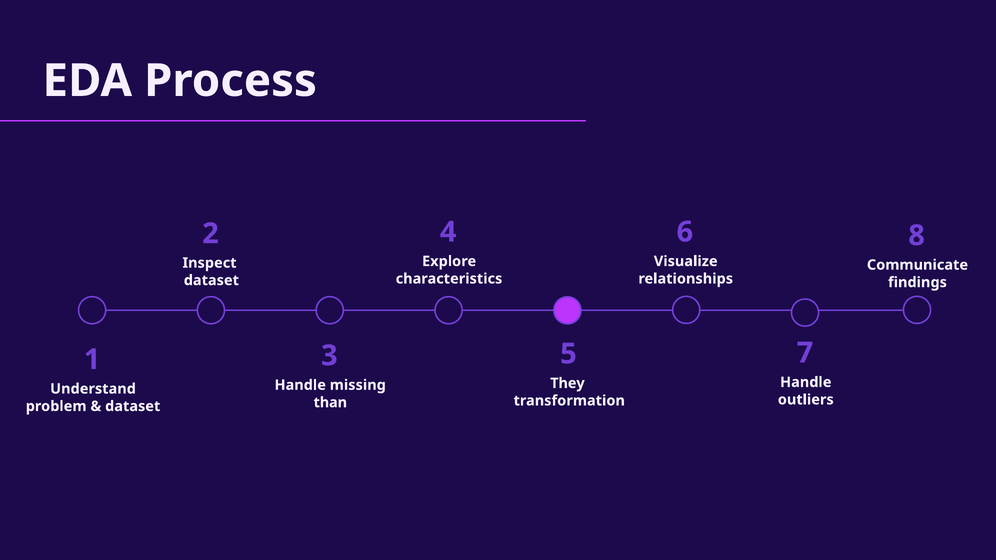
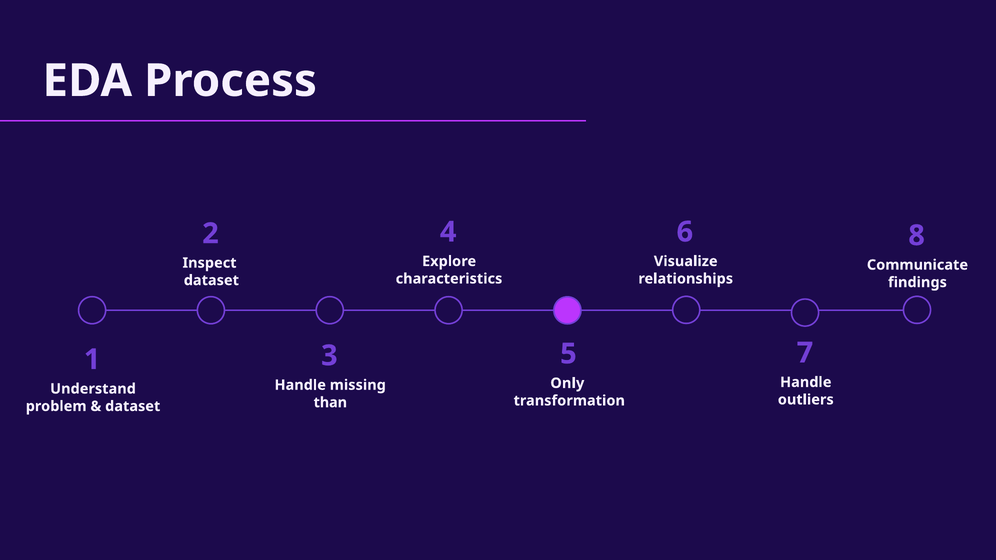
They: They -> Only
